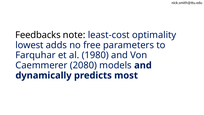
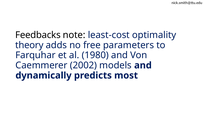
lowest: lowest -> theory
2080: 2080 -> 2002
